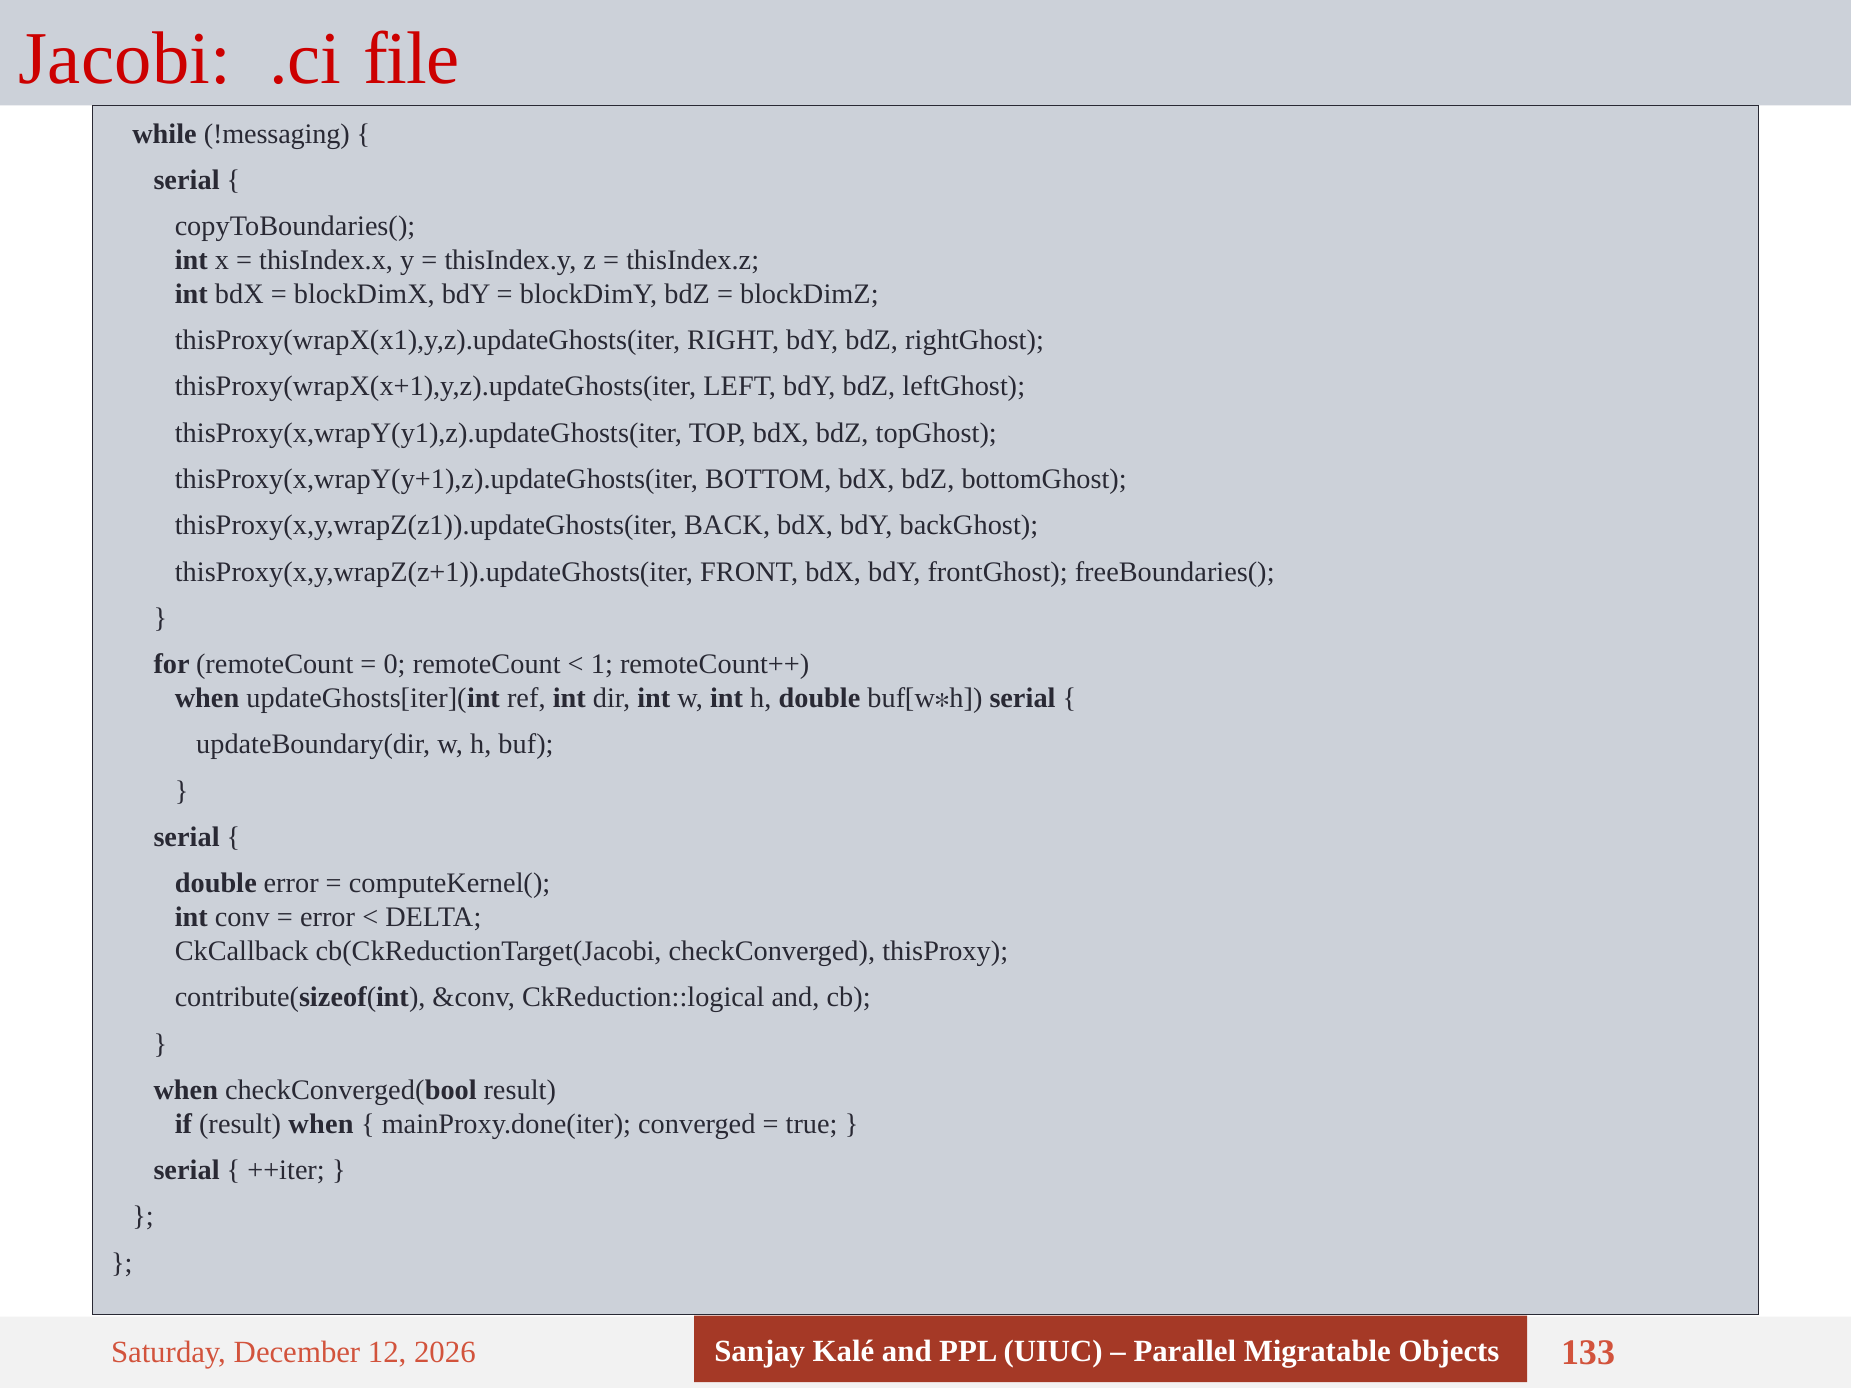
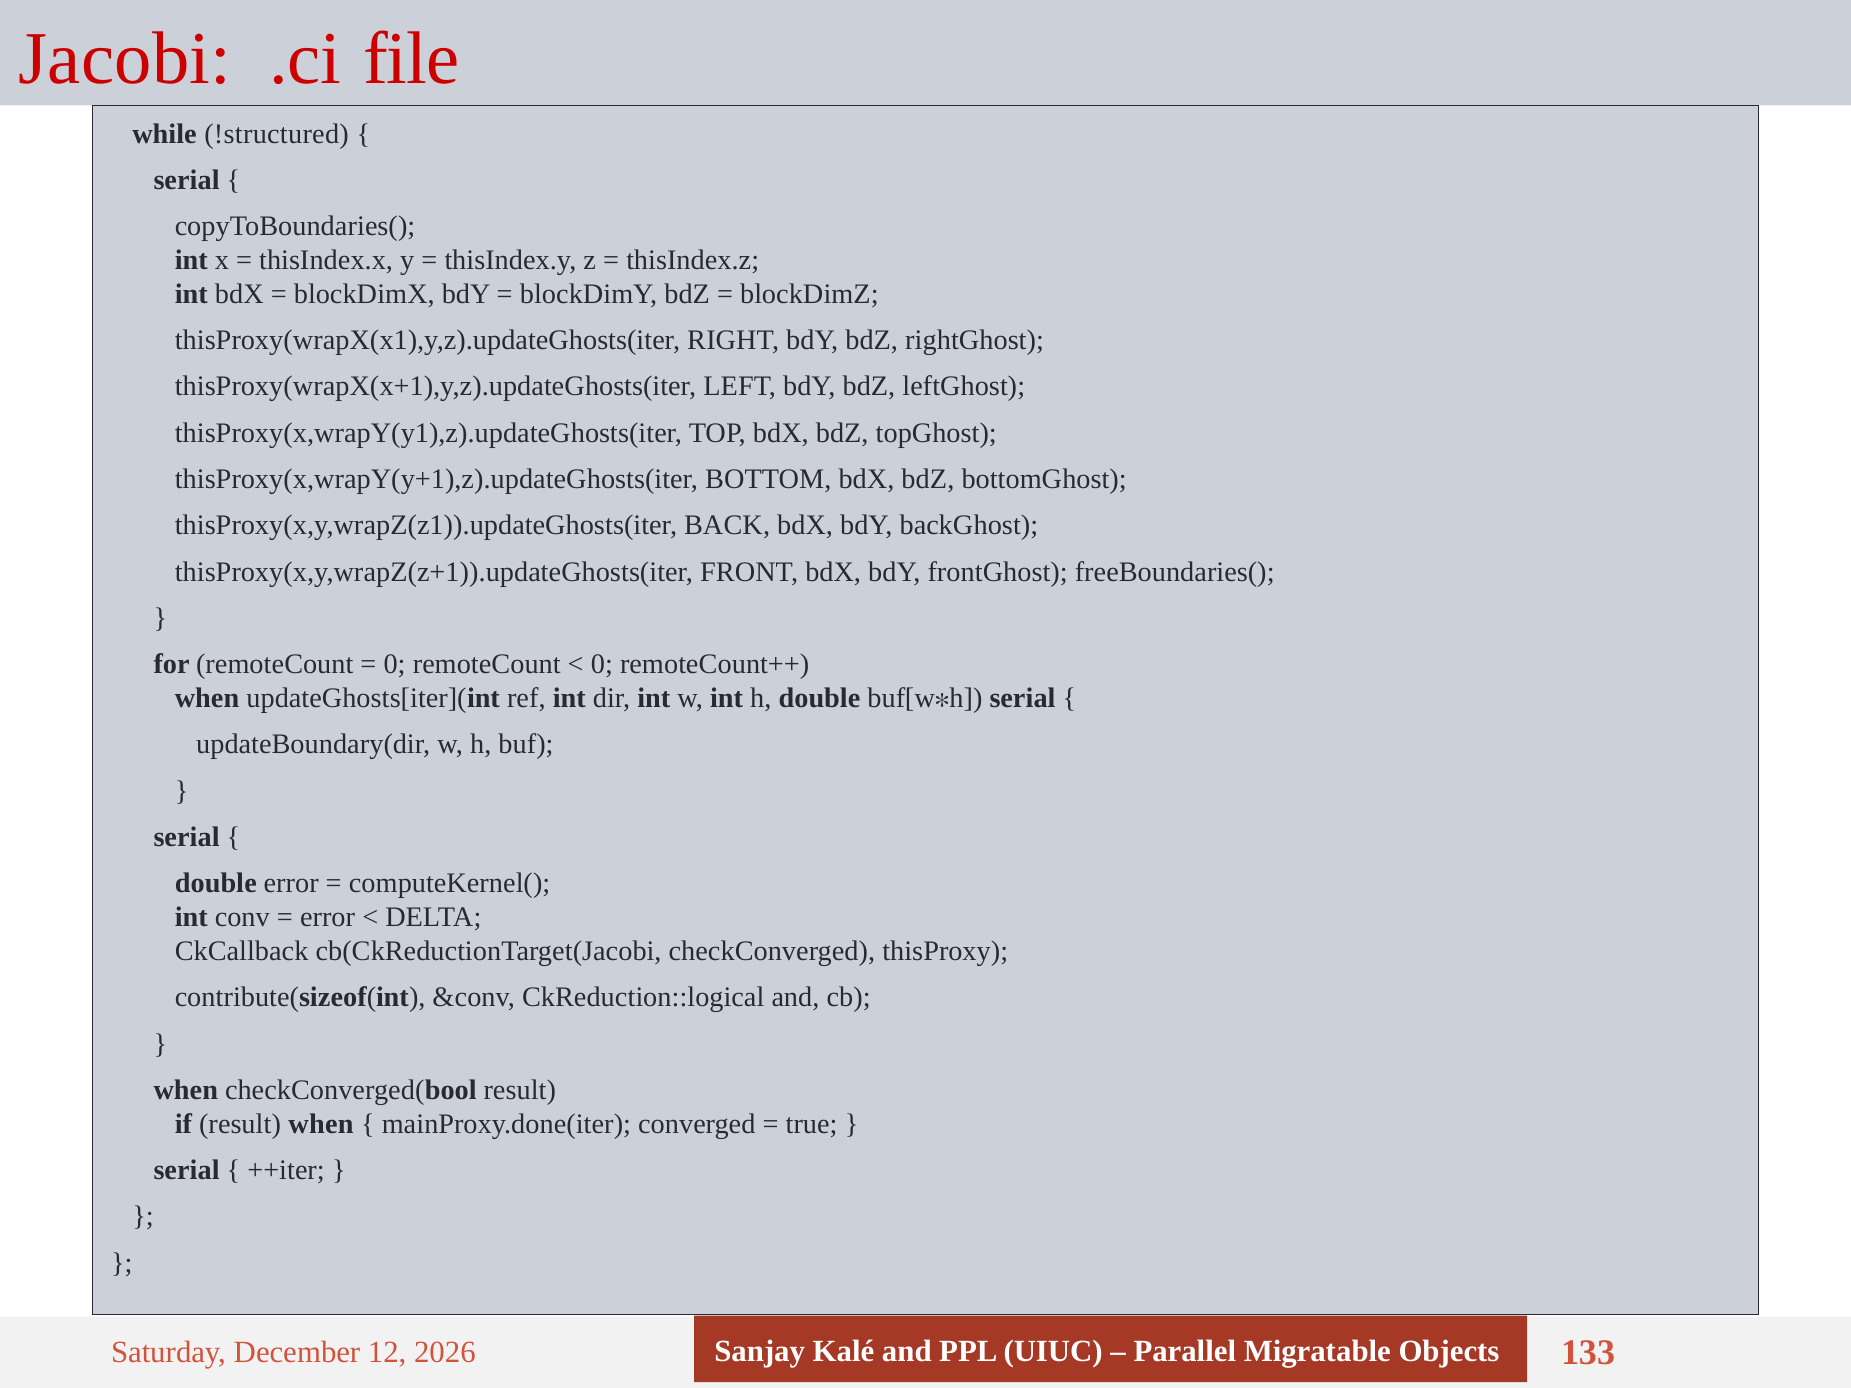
!messaging: !messaging -> !structured
1 at (602, 664): 1 -> 0
